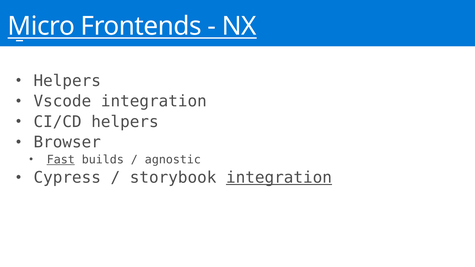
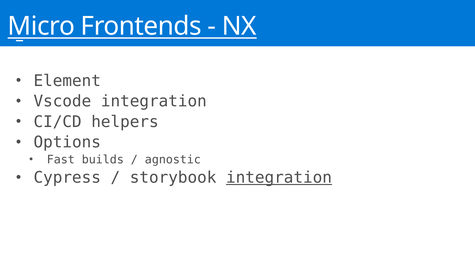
Helpers at (67, 81): Helpers -> Element
Browser: Browser -> Options
Fast underline: present -> none
